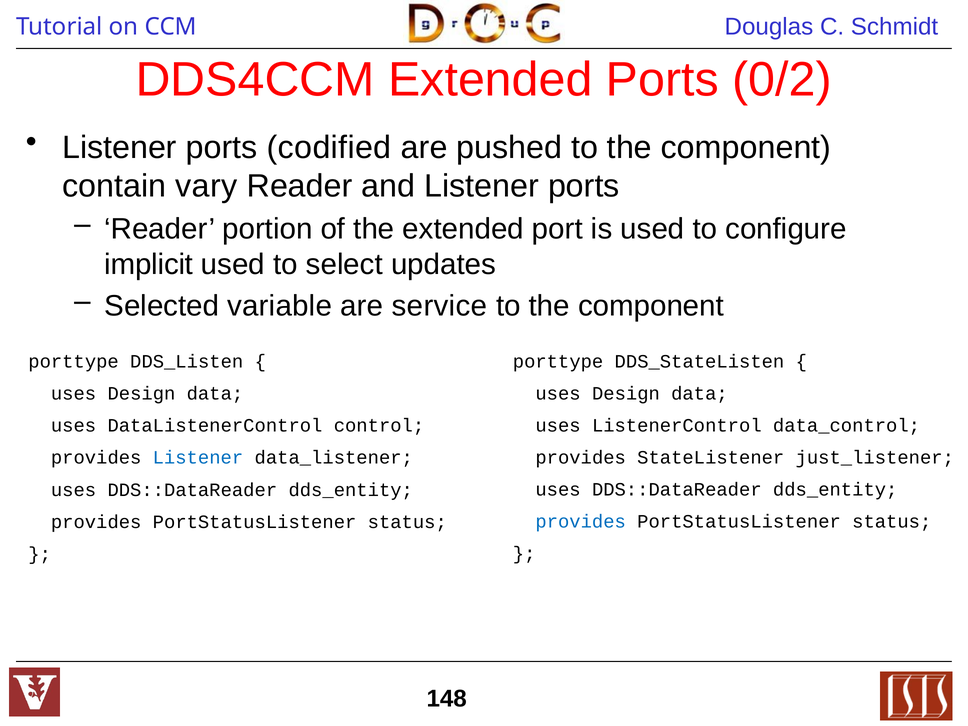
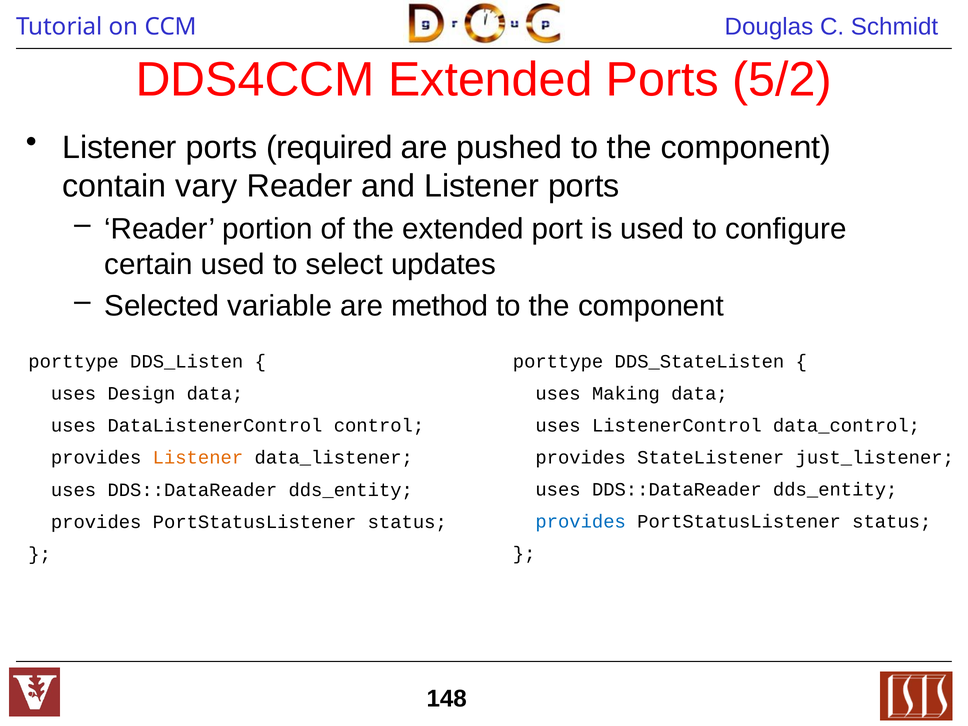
0/2: 0/2 -> 5/2
codified: codified -> required
implicit: implicit -> certain
service: service -> method
Design at (626, 393): Design -> Making
Listener at (198, 458) colour: blue -> orange
